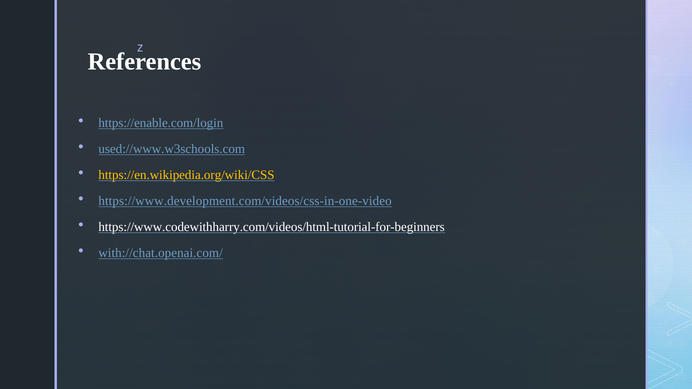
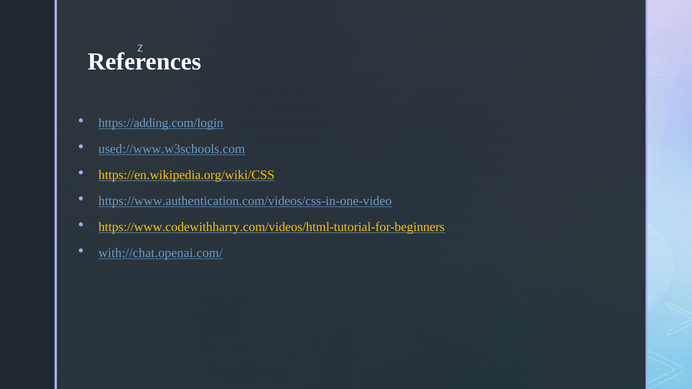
https://enable.com/login: https://enable.com/login -> https://adding.com/login
https://www.development.com/videos/css-in-one-video: https://www.development.com/videos/css-in-one-video -> https://www.authentication.com/videos/css-in-one-video
https://www.codewithharry.com/videos/html-tutorial-for-beginners colour: white -> yellow
